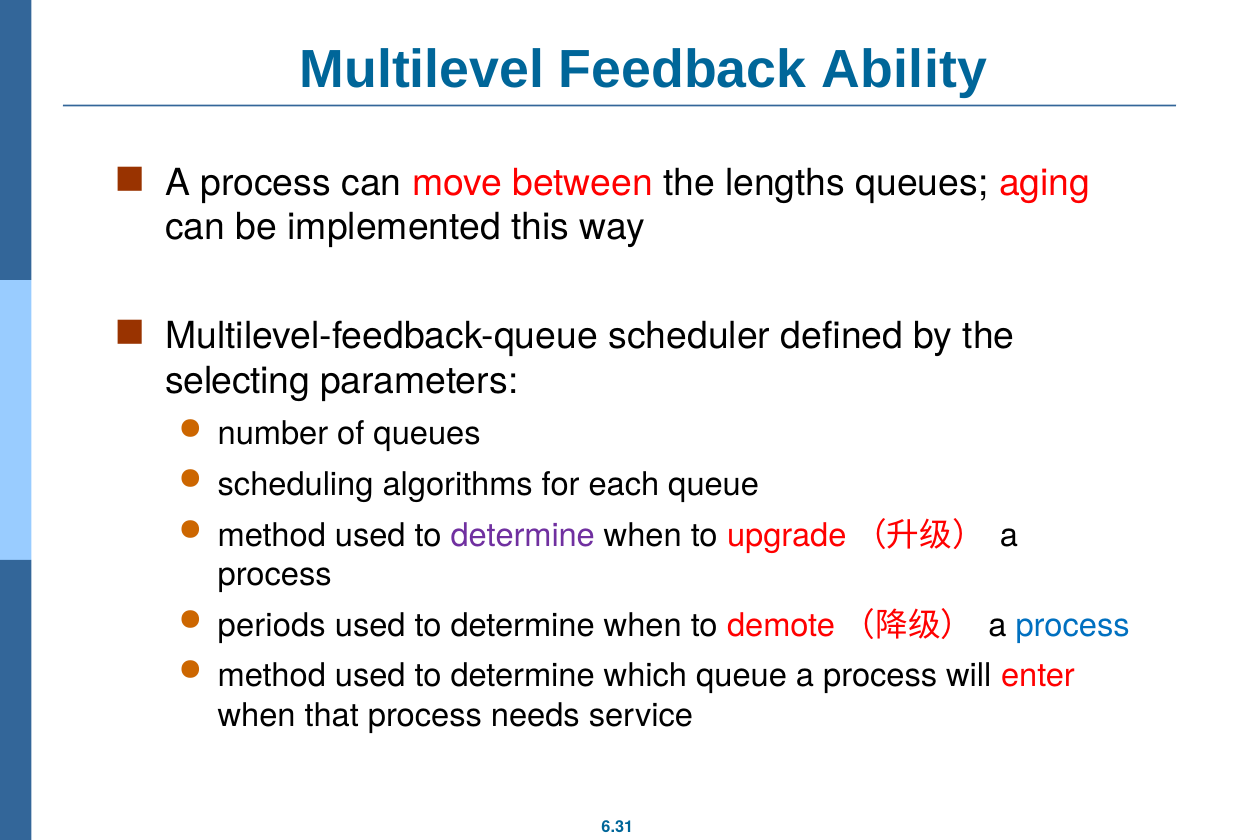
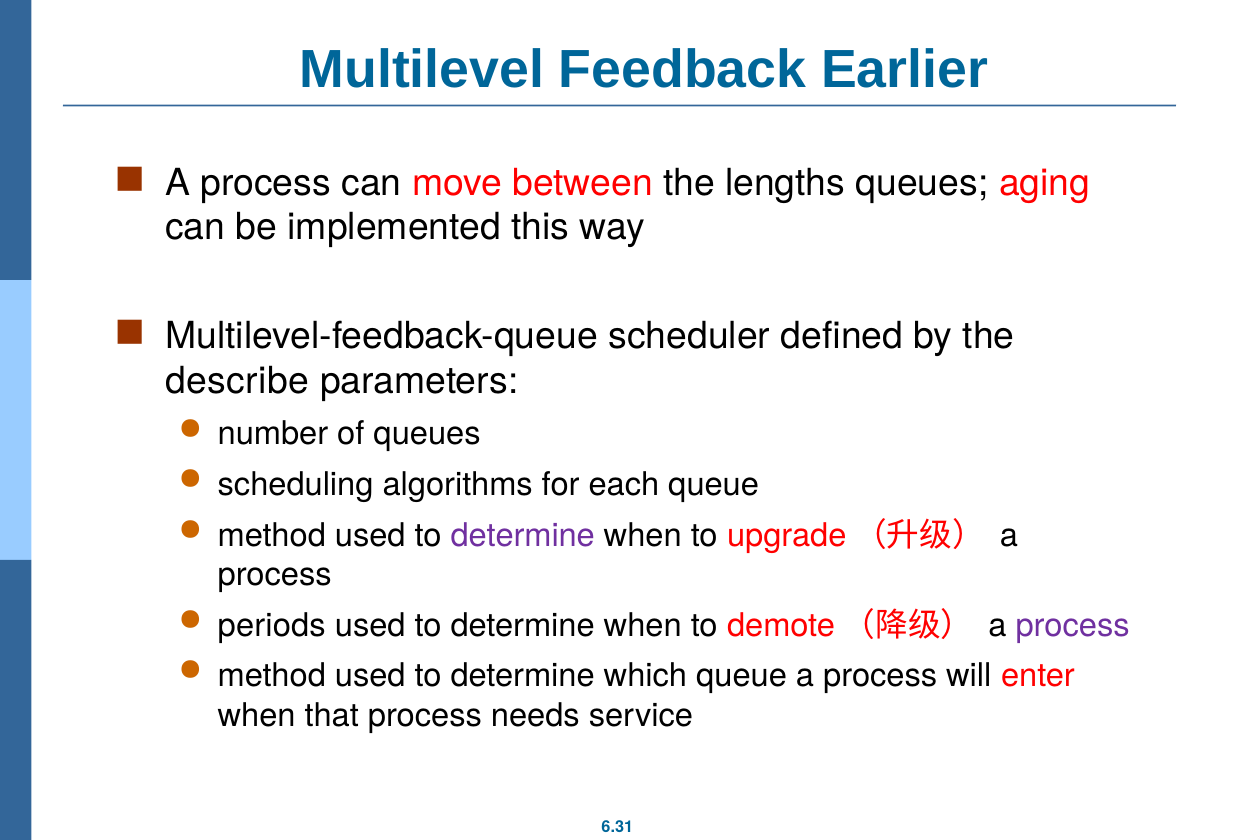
Ability: Ability -> Earlier
selecting: selecting -> describe
process at (1073, 625) colour: blue -> purple
